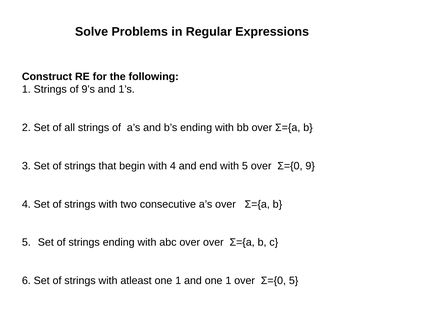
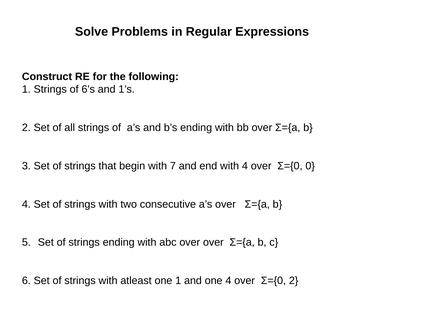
9’s: 9’s -> 6’s
with 4: 4 -> 7
with 5: 5 -> 4
9: 9 -> 0
and one 1: 1 -> 4
Σ={0 5: 5 -> 2
